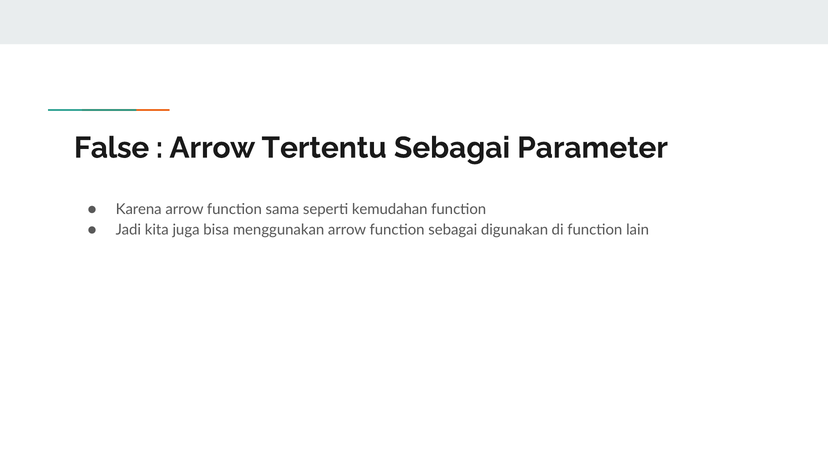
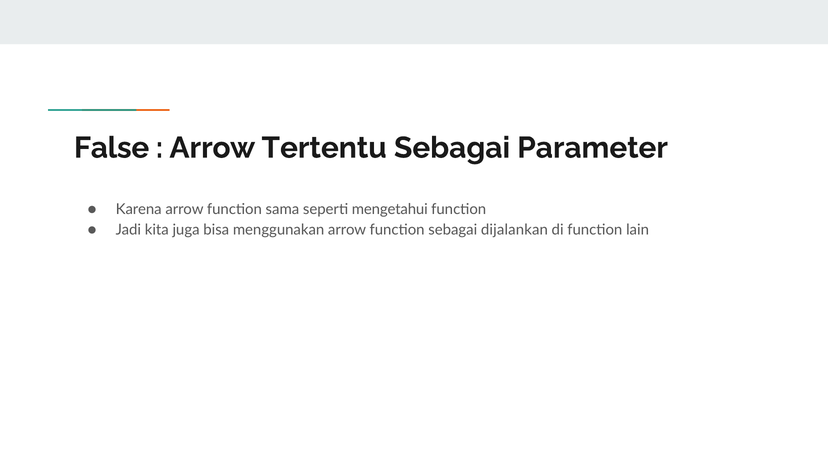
kemudahan: kemudahan -> mengetahui
digunakan: digunakan -> dijalankan
